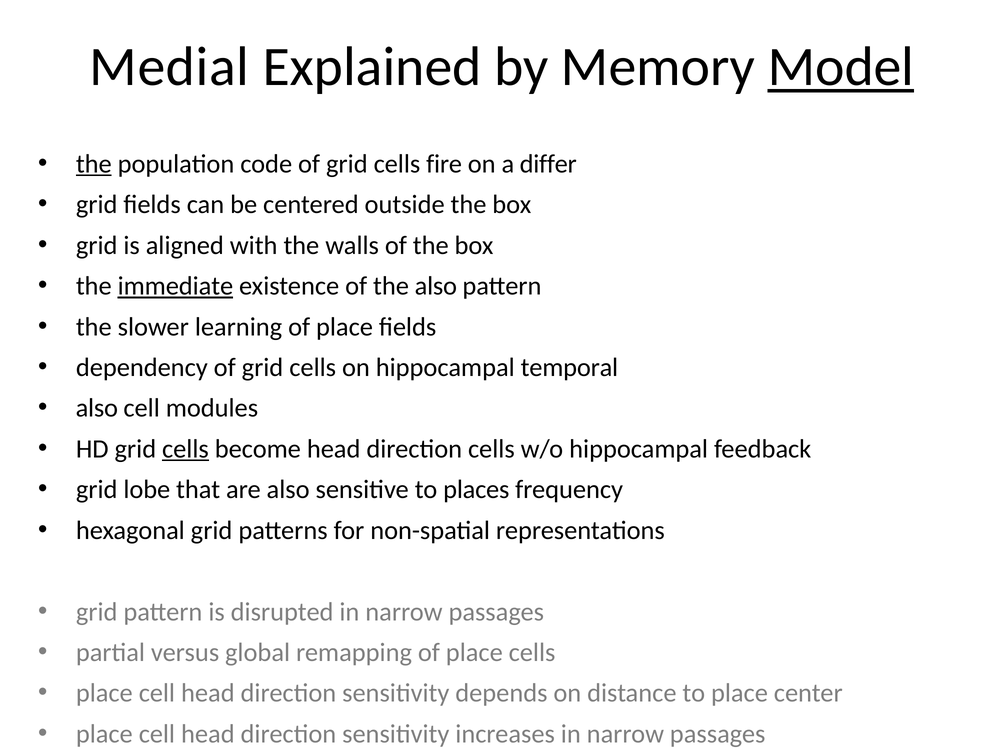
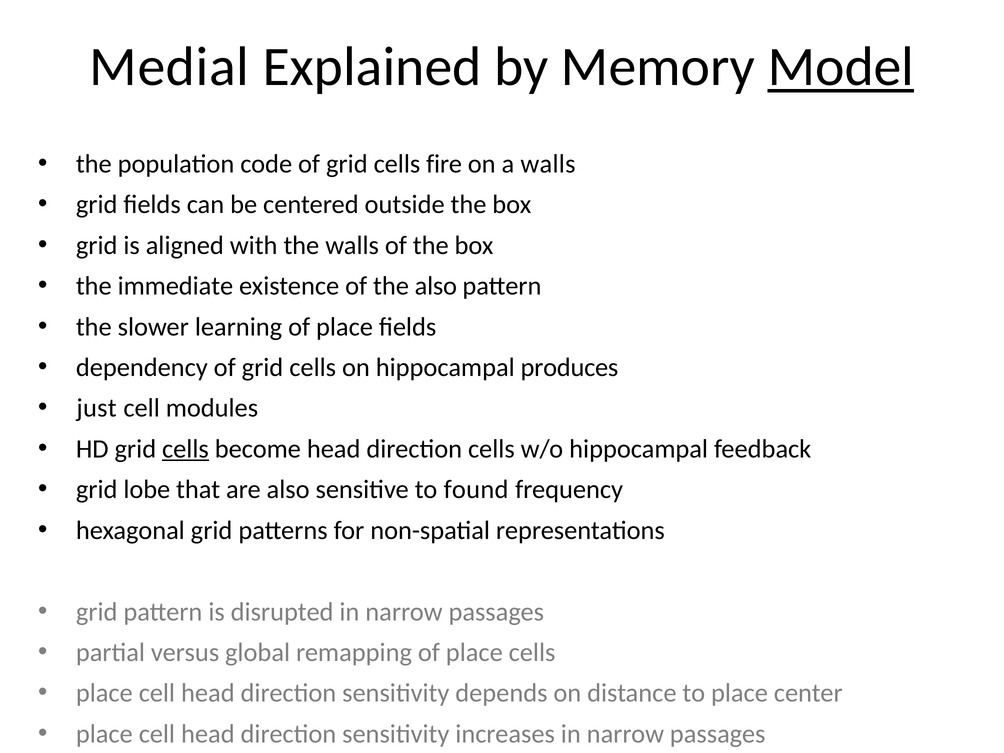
the at (94, 164) underline: present -> none
a differ: differ -> walls
immediate underline: present -> none
temporal: temporal -> produces
also at (97, 408): also -> just
places: places -> found
